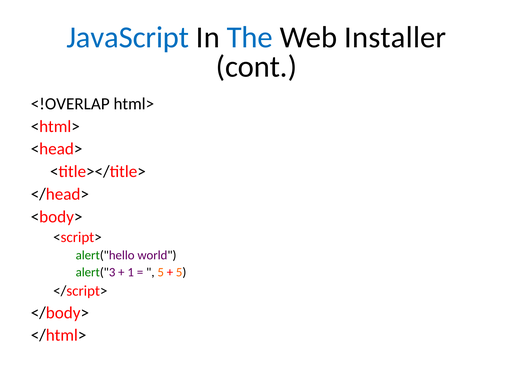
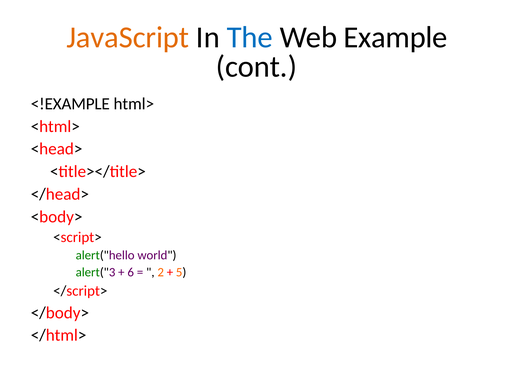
JavaScript colour: blue -> orange
Installer: Installer -> Example
<!OVERLAP: <!OVERLAP -> <!EXAMPLE
1: 1 -> 6
5 at (161, 272): 5 -> 2
